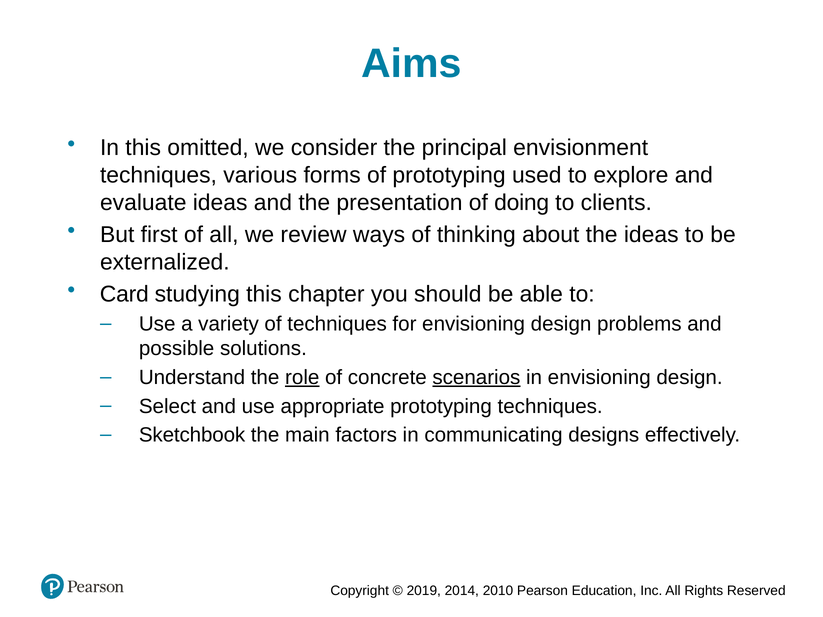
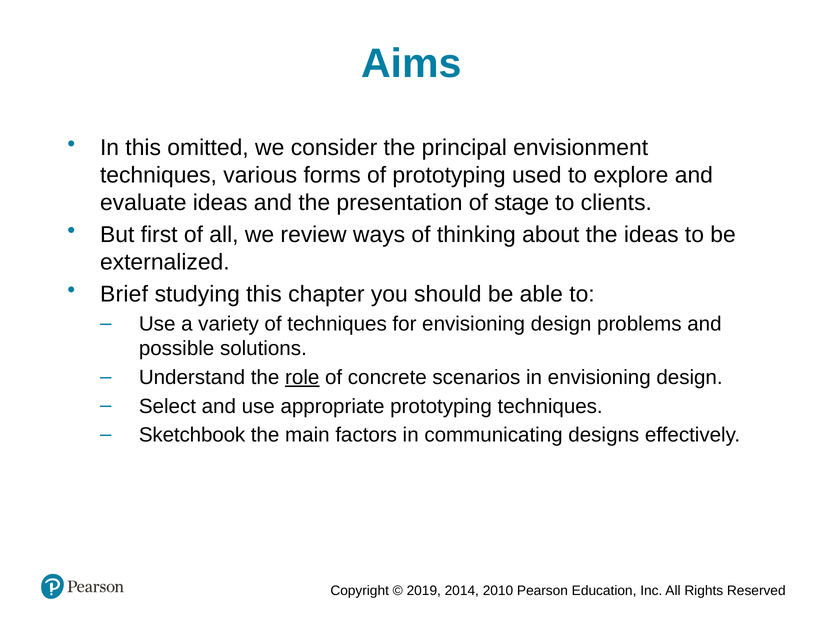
doing: doing -> stage
Card: Card -> Brief
scenarios underline: present -> none
